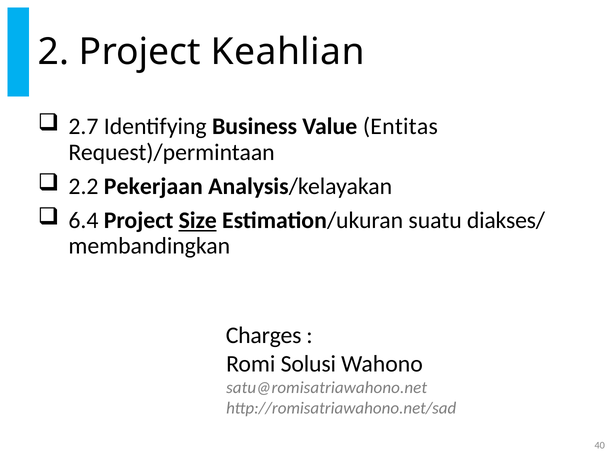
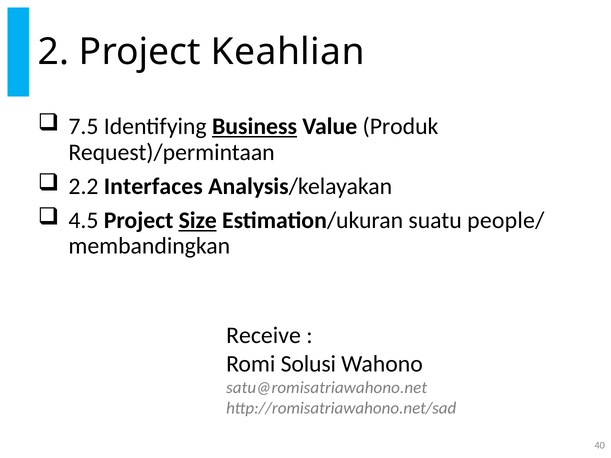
2.7: 2.7 -> 7.5
Business underline: none -> present
Entitas: Entitas -> Produk
Pekerjaan: Pekerjaan -> Interfaces
6.4: 6.4 -> 4.5
diakses/: diakses/ -> people/
Charges: Charges -> Receive
